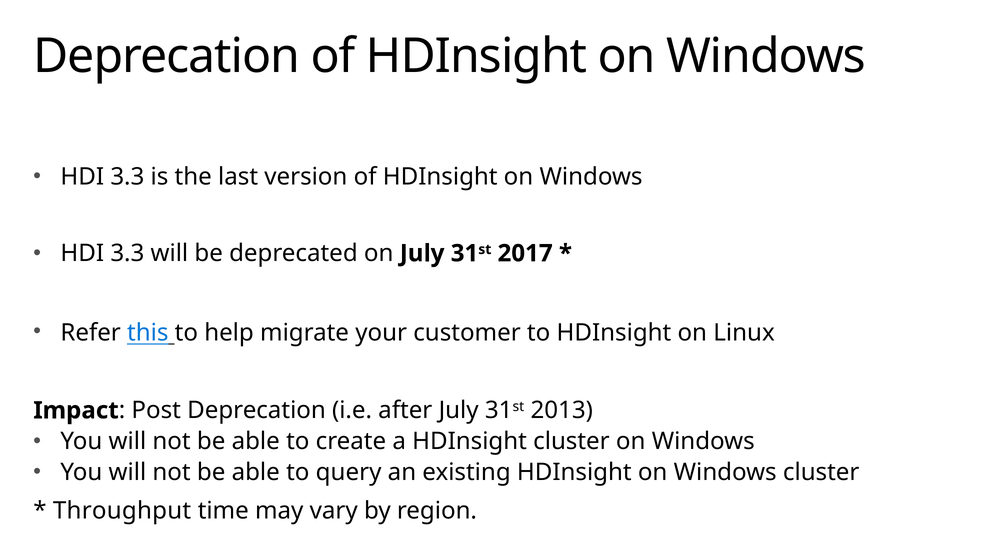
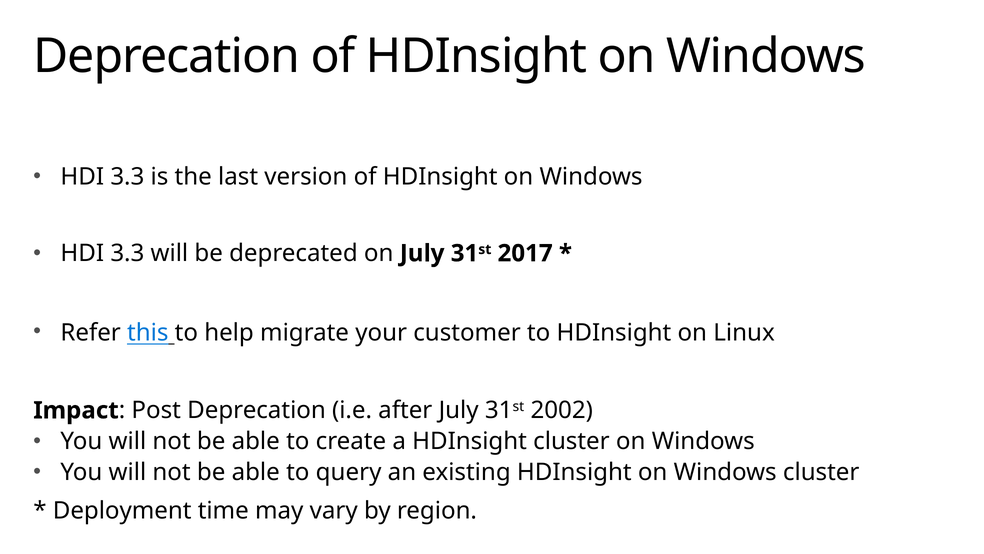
2013: 2013 -> 2002
Throughput: Throughput -> Deployment
